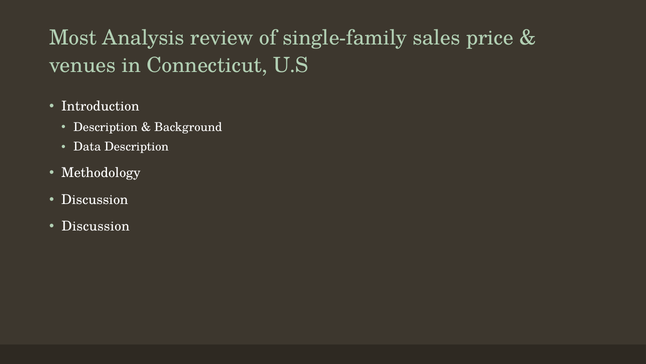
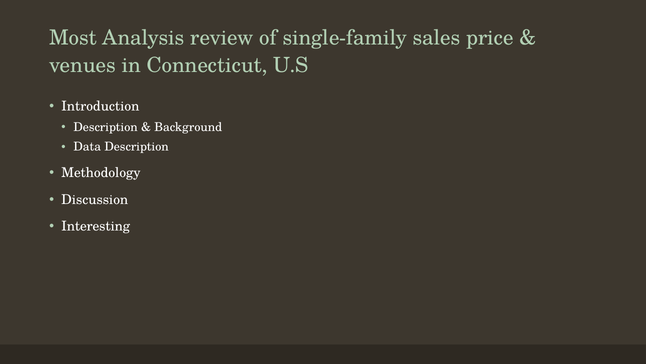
Discussion at (96, 226): Discussion -> Interesting
